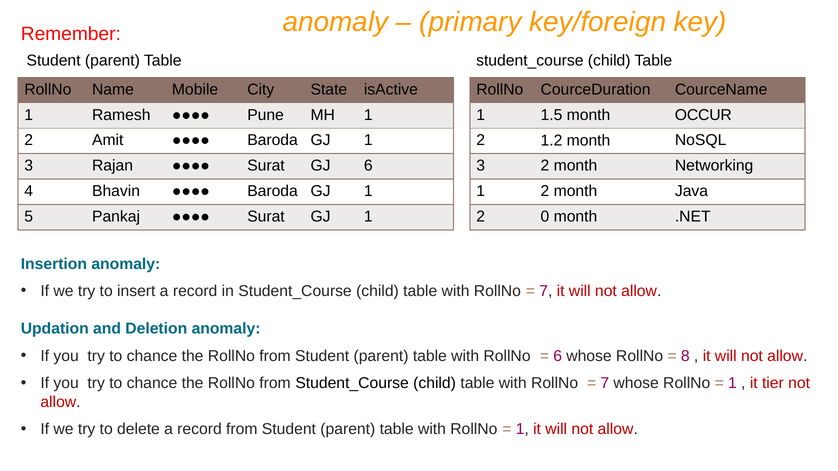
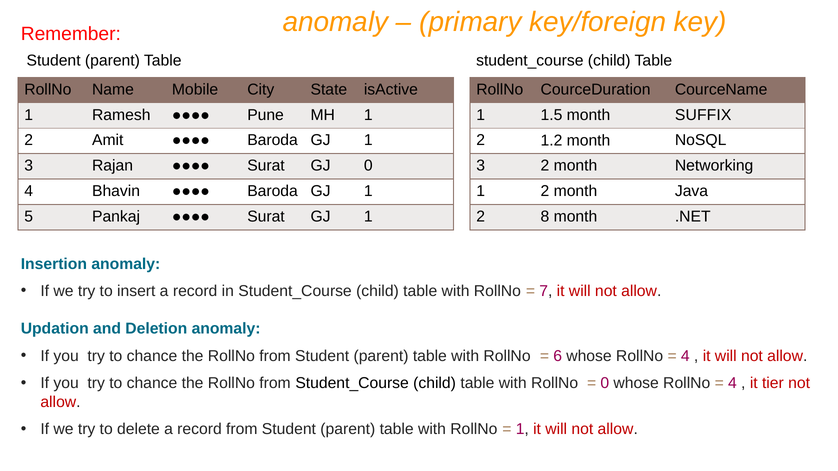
OCCUR: OCCUR -> SUFFIX
GJ 6: 6 -> 0
0: 0 -> 8
8 at (685, 356): 8 -> 4
7 at (605, 383): 7 -> 0
1 at (732, 383): 1 -> 4
